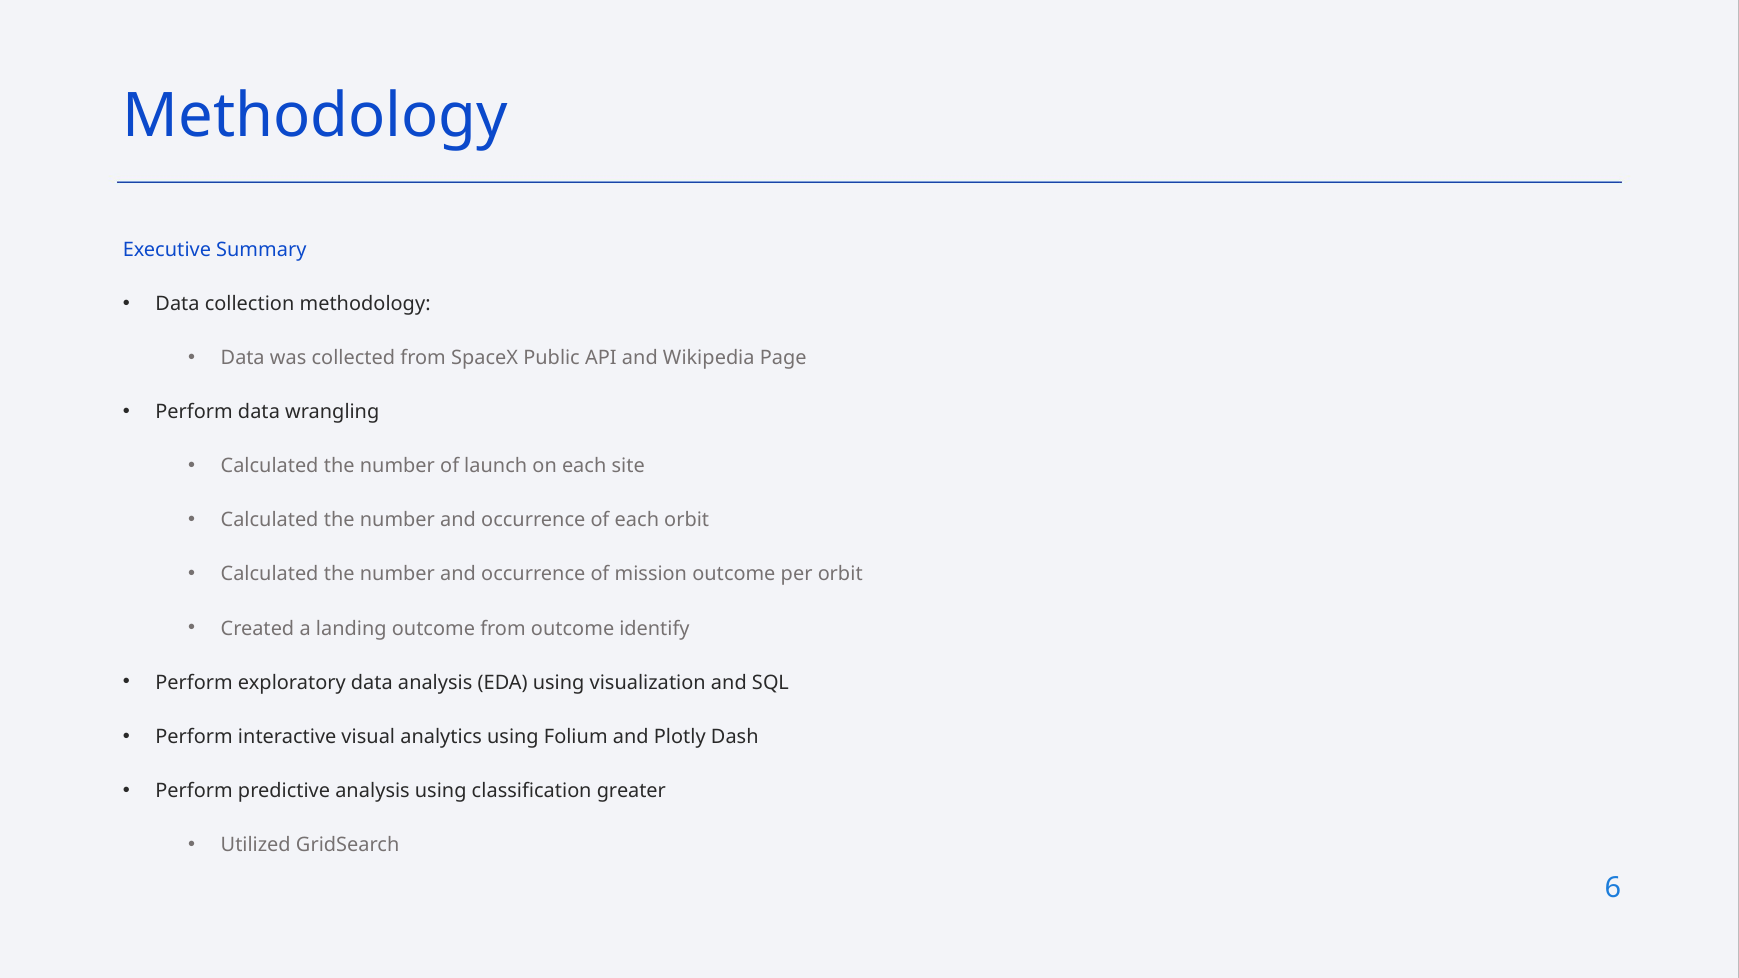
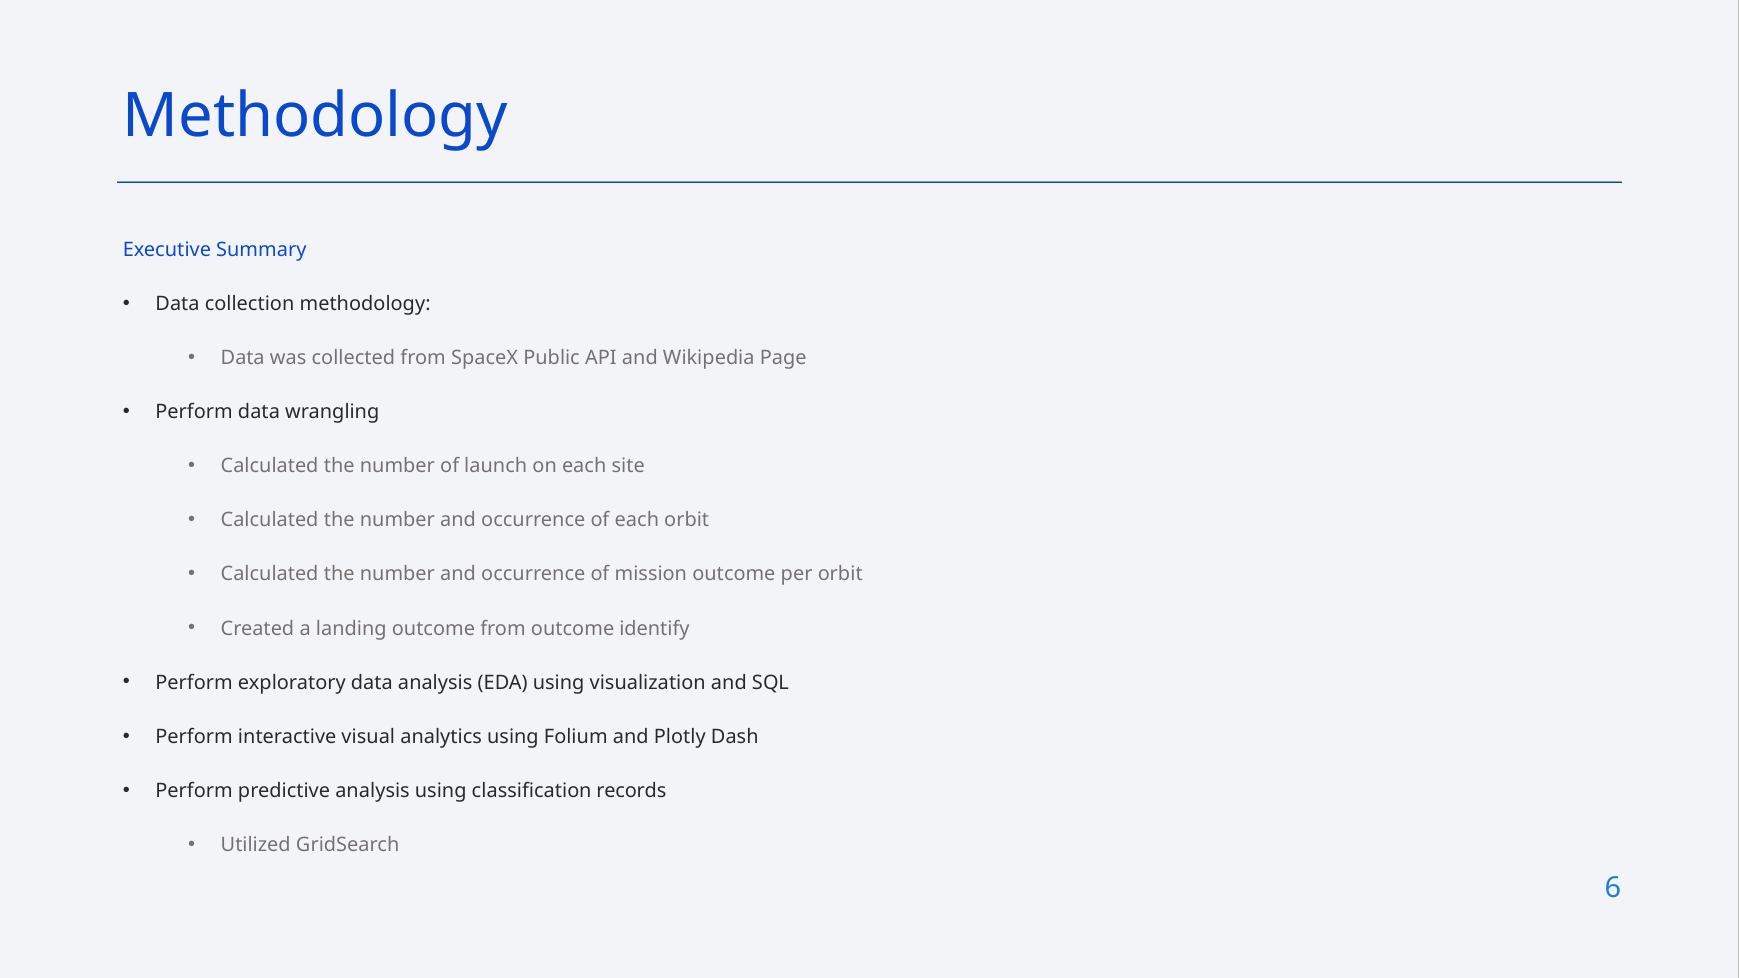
greater: greater -> records
